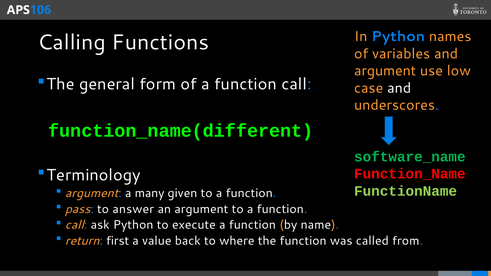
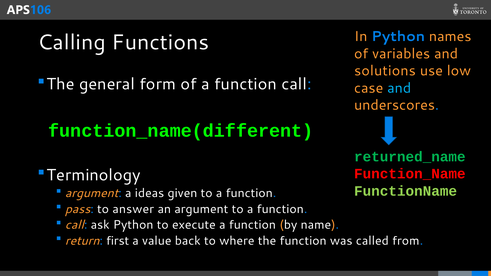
argument at (385, 71): argument -> solutions
and at (399, 88) colour: white -> light blue
software_name: software_name -> returned_name
many: many -> ideas
